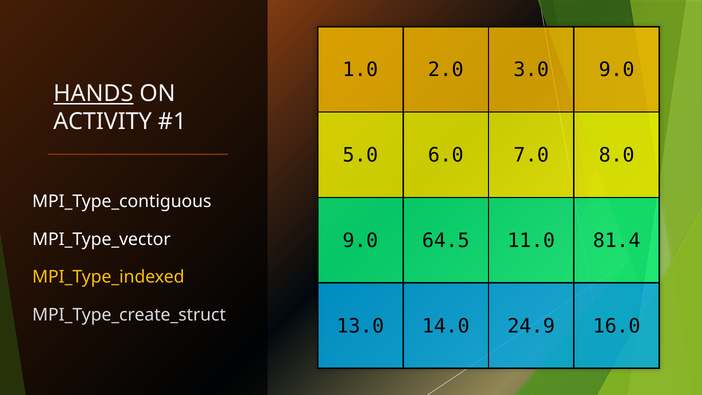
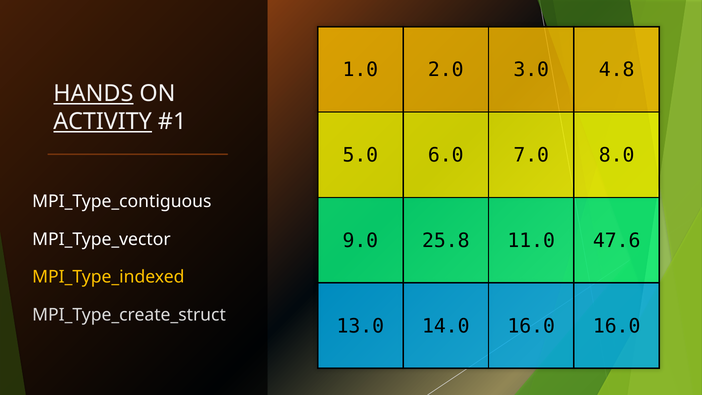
3.0 9.0: 9.0 -> 4.8
ACTIVITY underline: none -> present
64.5: 64.5 -> 25.8
81.4: 81.4 -> 47.6
14.0 24.9: 24.9 -> 16.0
